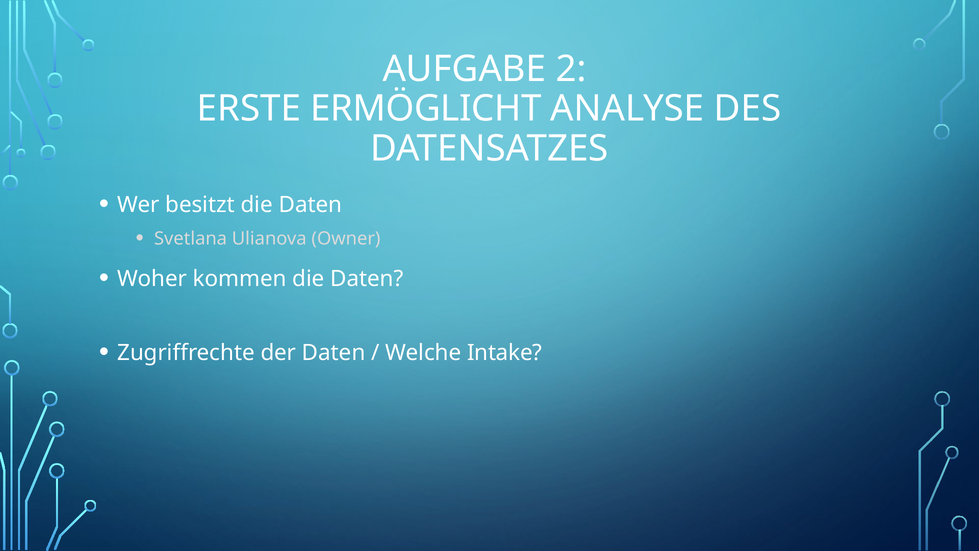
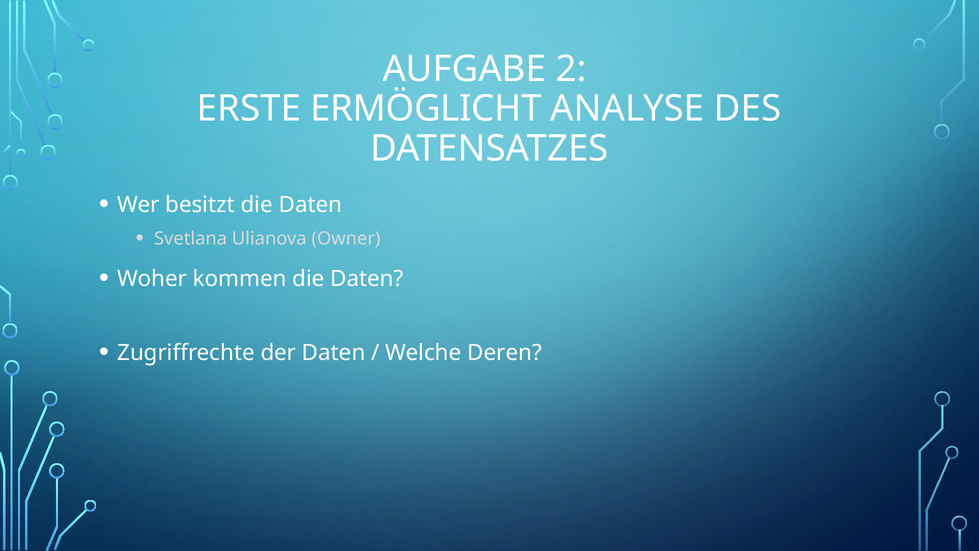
Intake: Intake -> Deren
